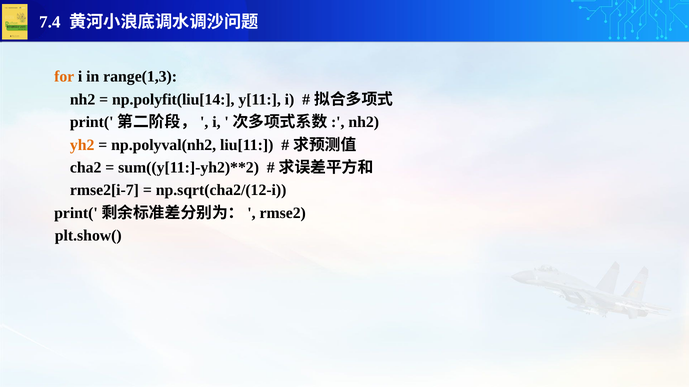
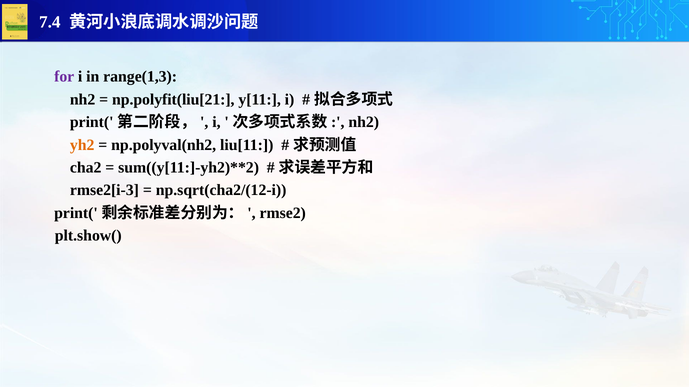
for colour: orange -> purple
np.polyfit(liu[14: np.polyfit(liu[14 -> np.polyfit(liu[21
rmse2[i-7: rmse2[i-7 -> rmse2[i-3
